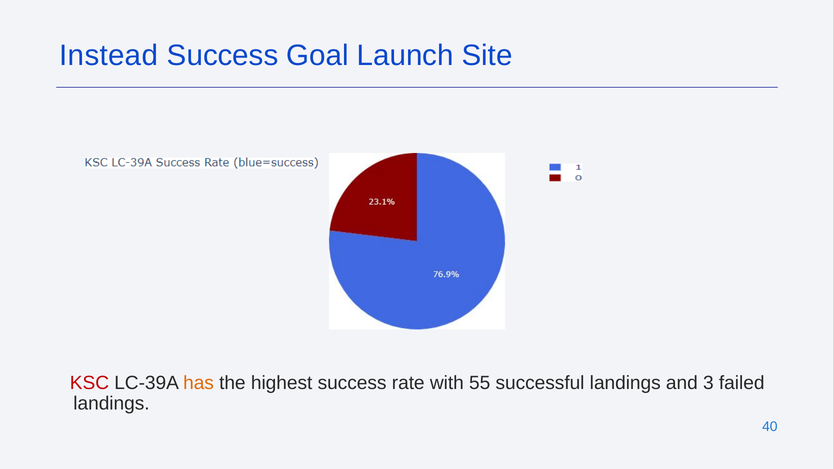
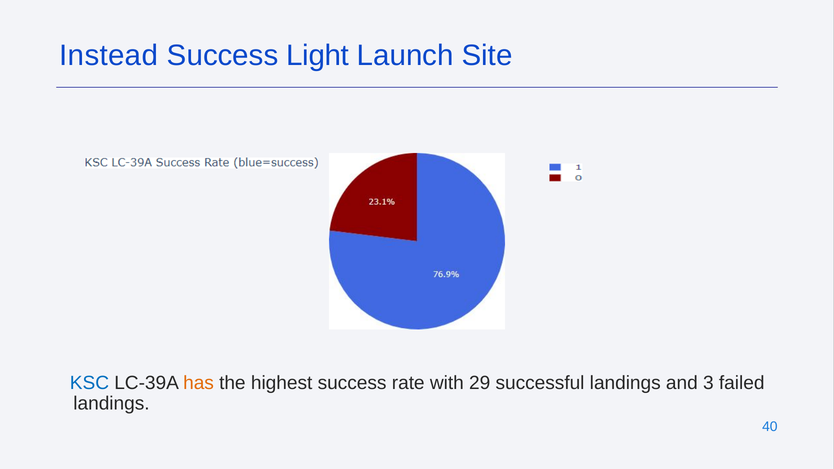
Goal: Goal -> Light
KSC colour: red -> blue
55: 55 -> 29
